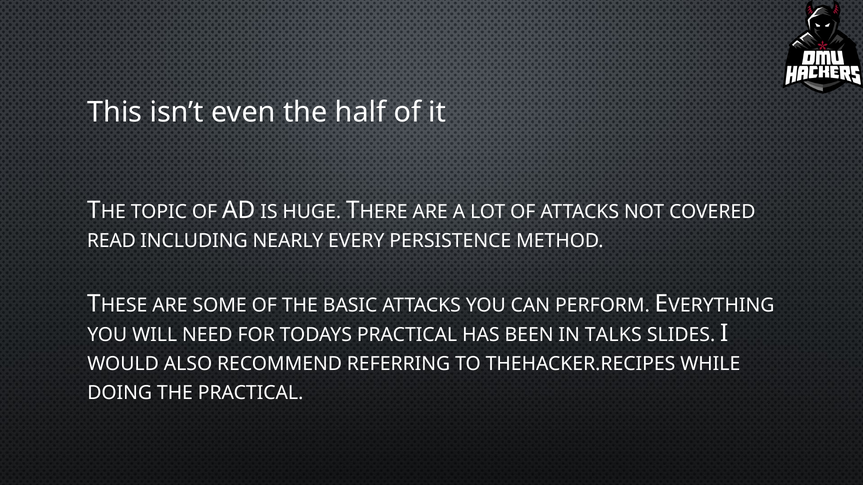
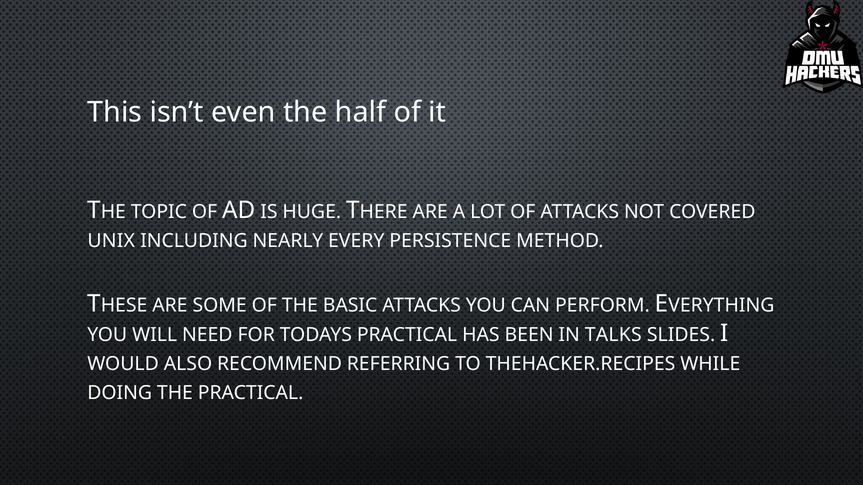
READ: READ -> UNIX
